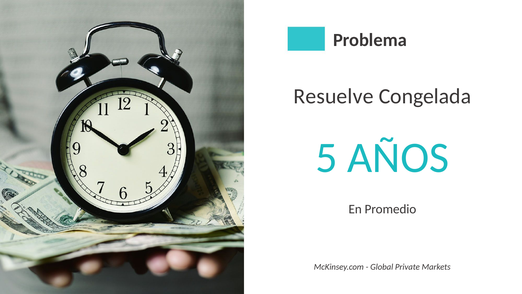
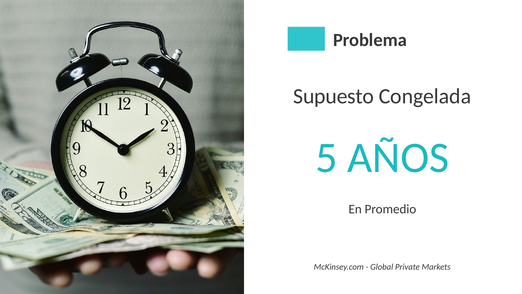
Resuelve: Resuelve -> Supuesto
